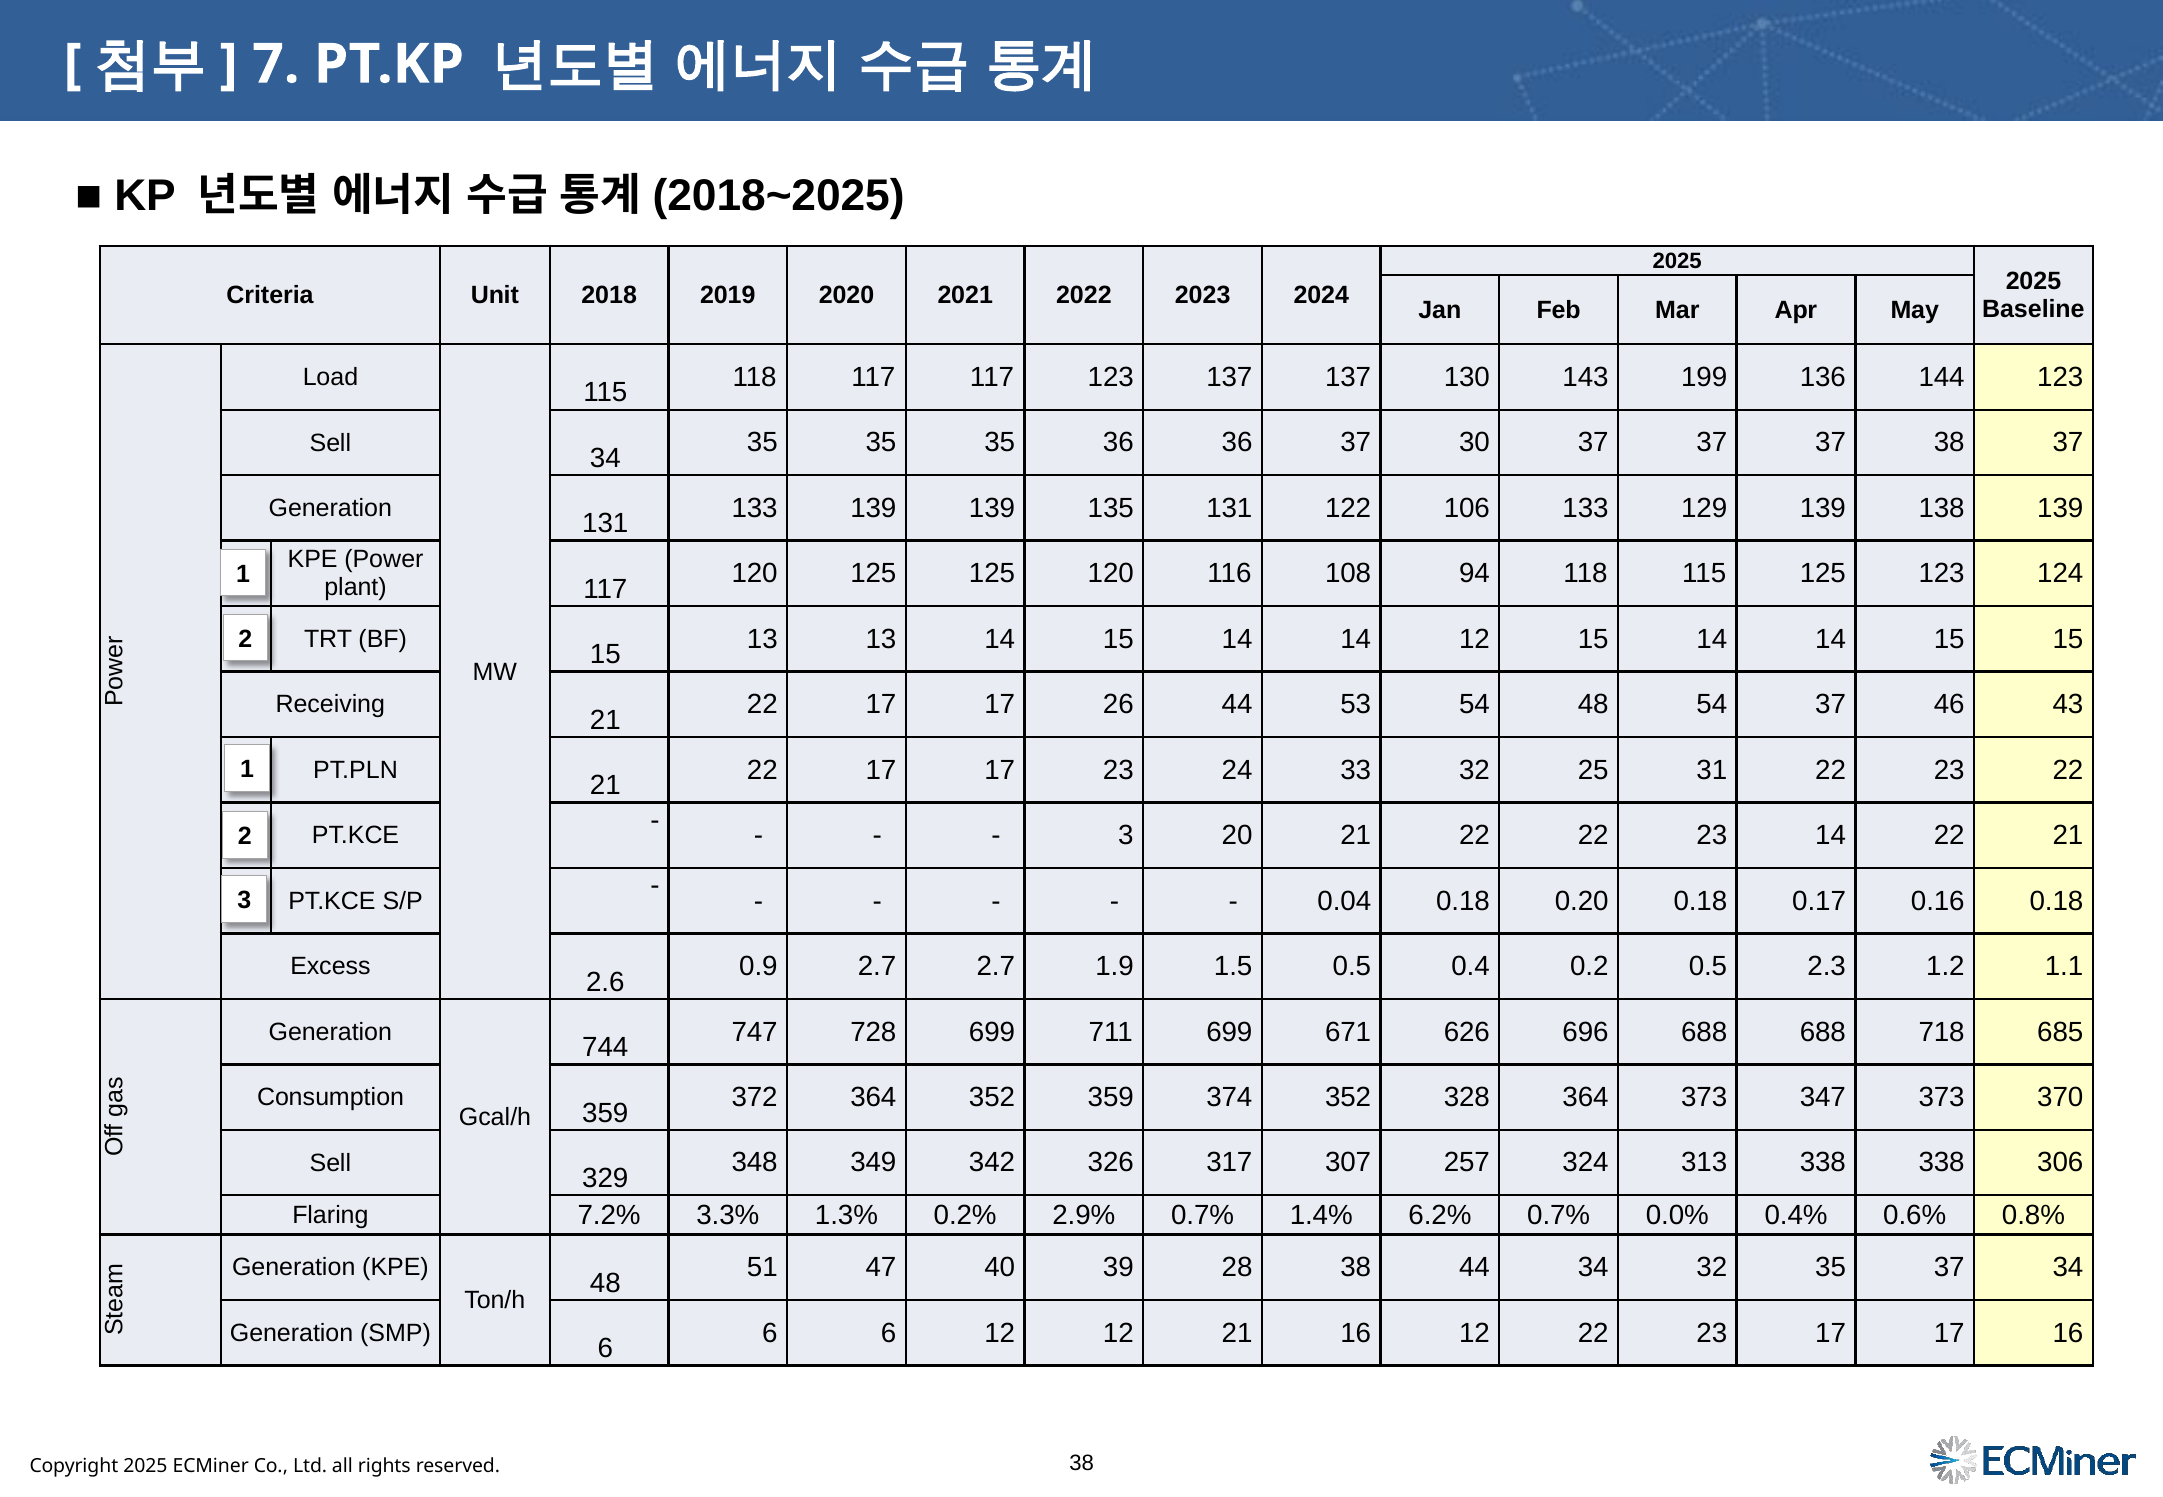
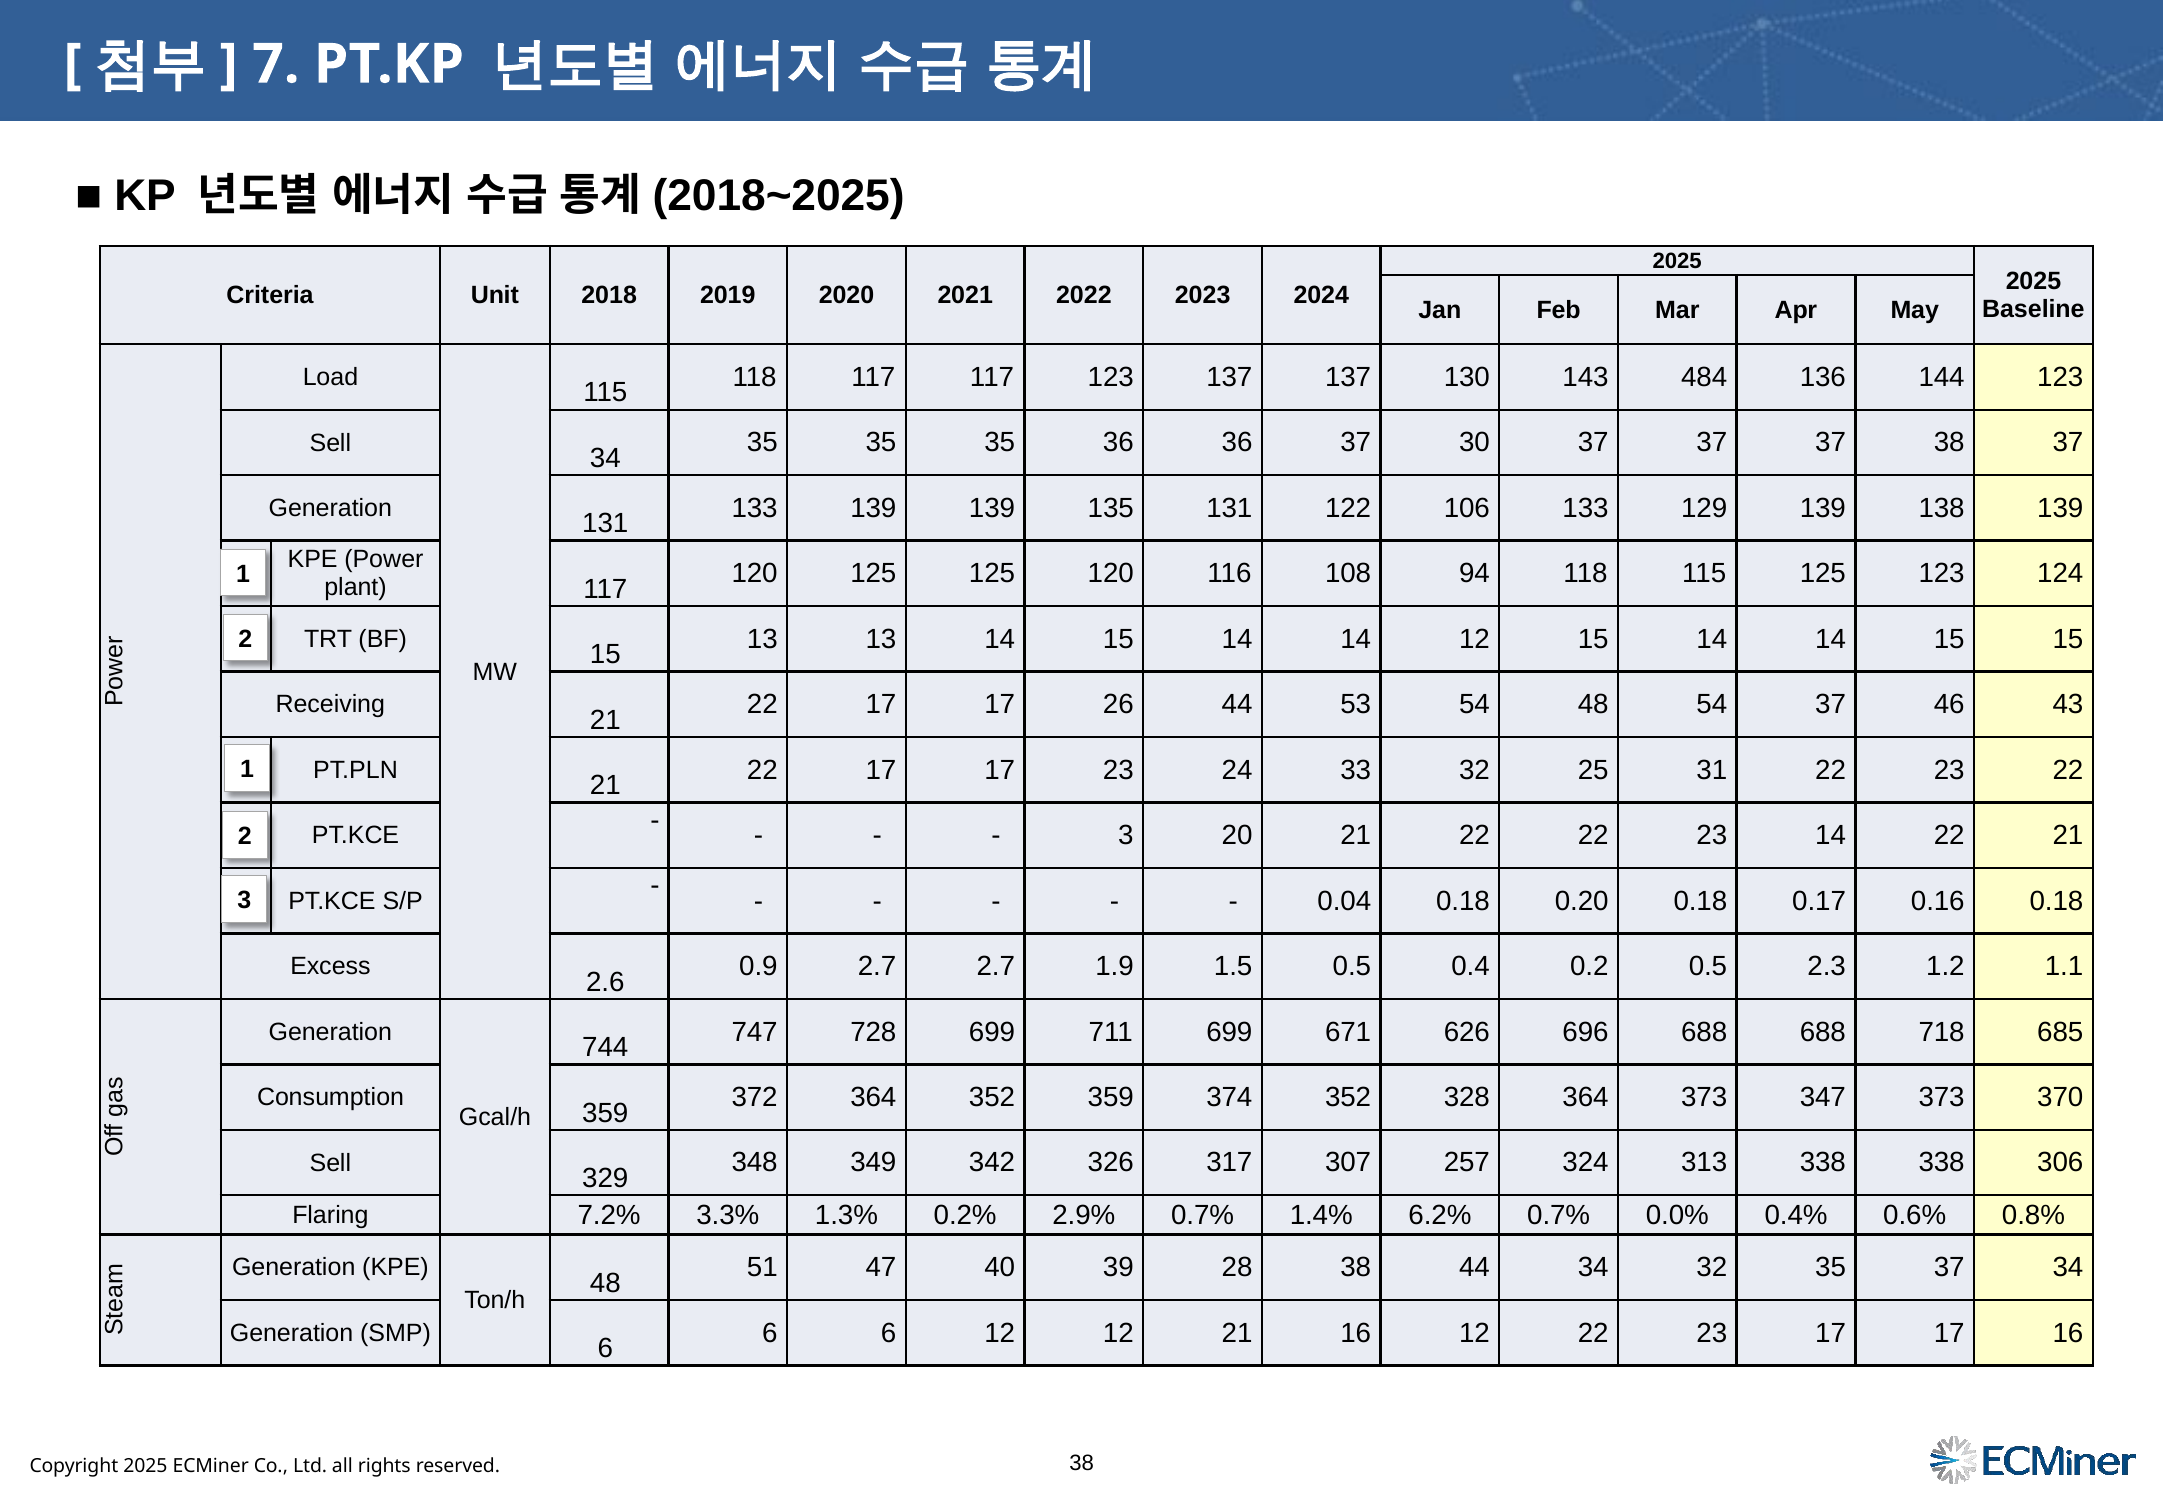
199: 199 -> 484
